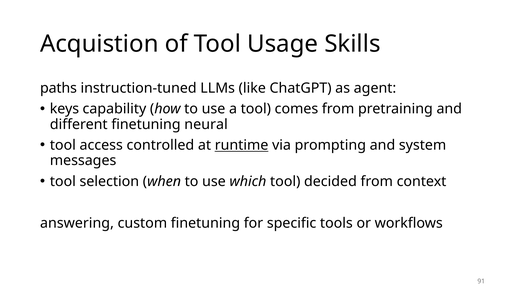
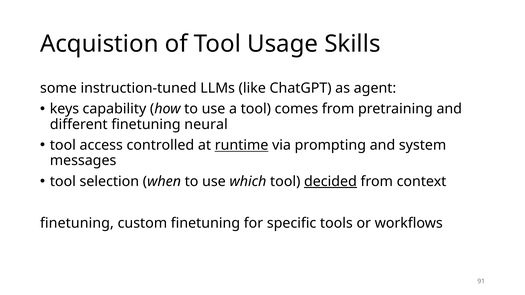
paths: paths -> some
decided underline: none -> present
answering at (77, 223): answering -> finetuning
